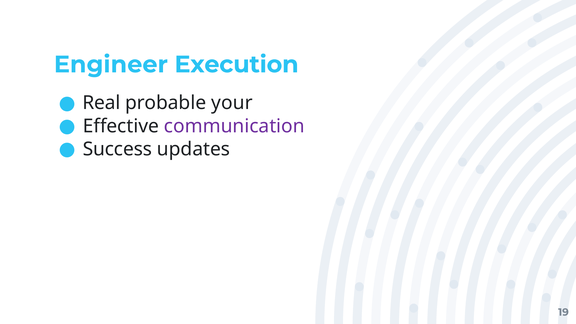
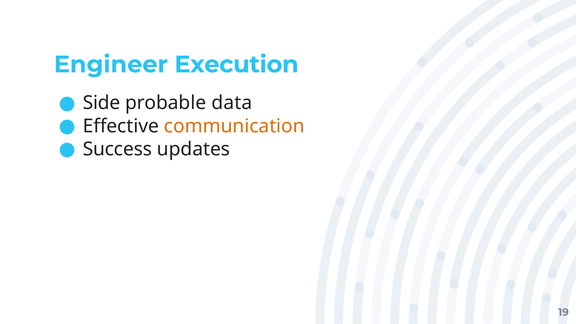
Real: Real -> Side
your: your -> data
communication colour: purple -> orange
